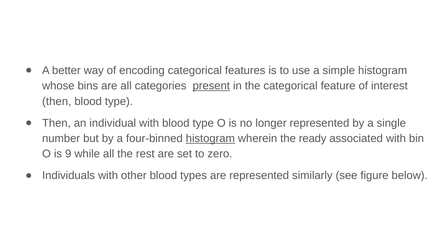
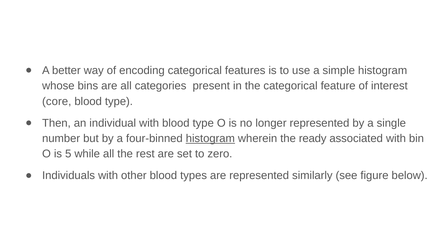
present underline: present -> none
then at (57, 101): then -> core
9: 9 -> 5
